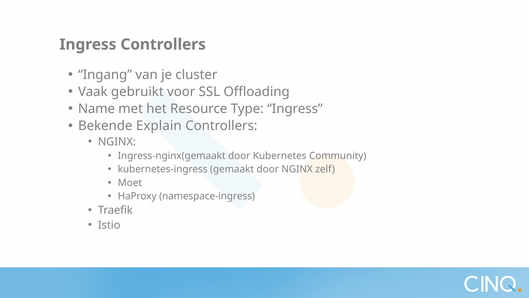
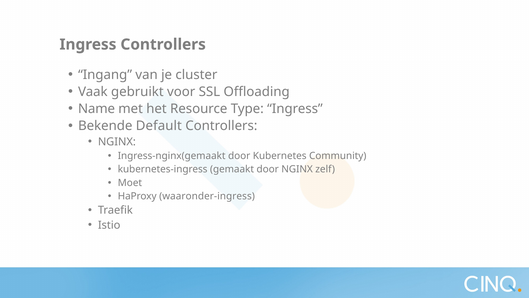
Explain: Explain -> Default
namespace-ingress: namespace-ingress -> waaronder-ingress
